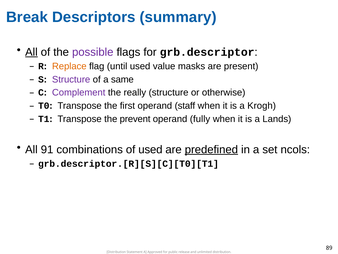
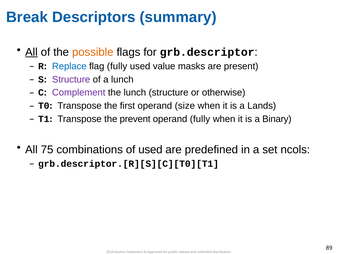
possible colour: purple -> orange
Replace colour: orange -> blue
flag until: until -> fully
a same: same -> lunch
the really: really -> lunch
staff: staff -> size
Krogh: Krogh -> Lands
Lands: Lands -> Binary
91: 91 -> 75
predefined underline: present -> none
